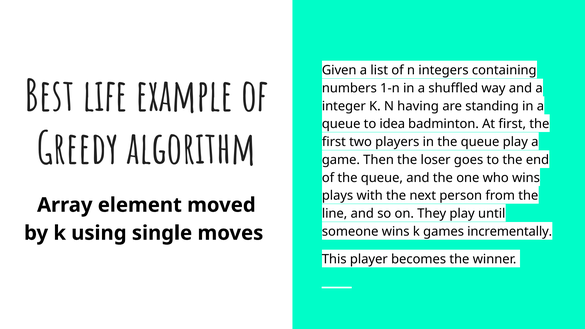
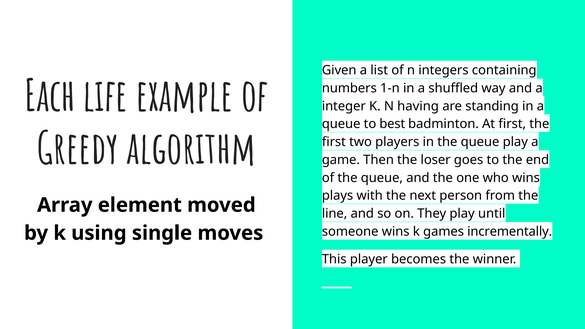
Best: Best -> Each
idea: idea -> best
